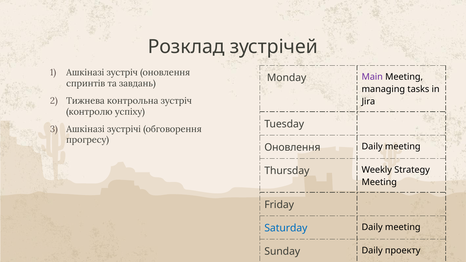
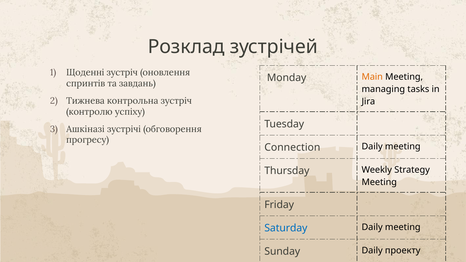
Ашкіназі at (85, 73): Ашкіназі -> Щоденні
Main colour: purple -> orange
Оновлення at (292, 147): Оновлення -> Connection
